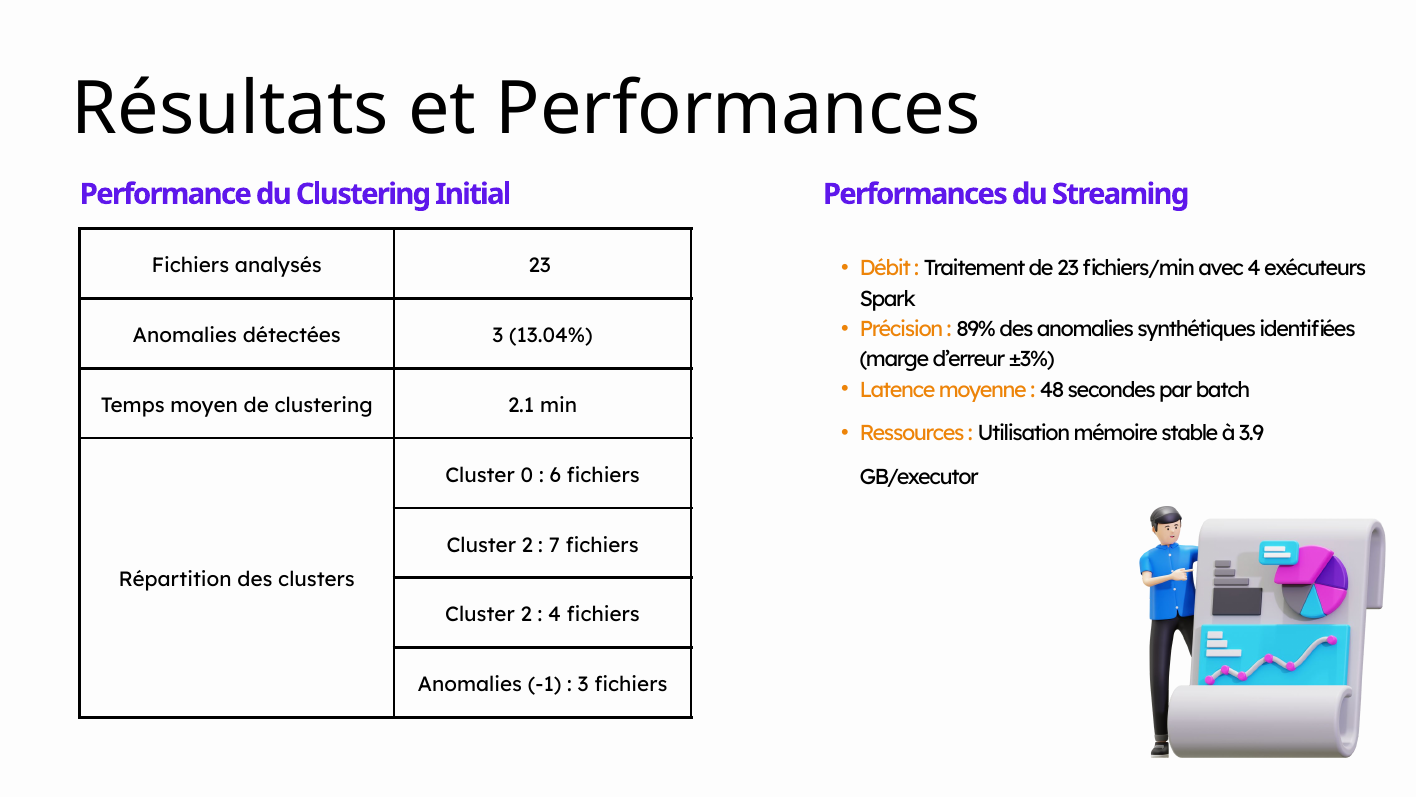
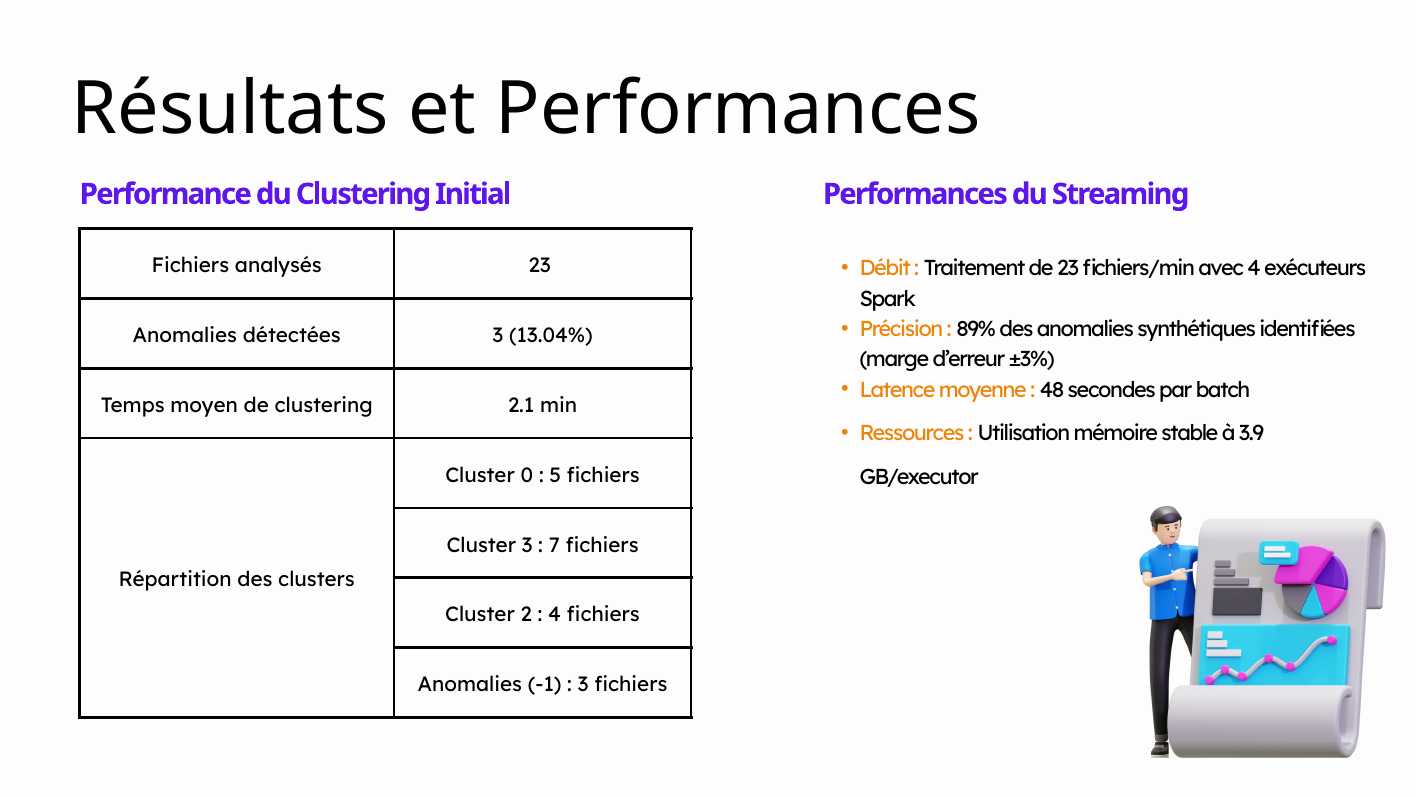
6: 6 -> 5
2 at (527, 545): 2 -> 3
